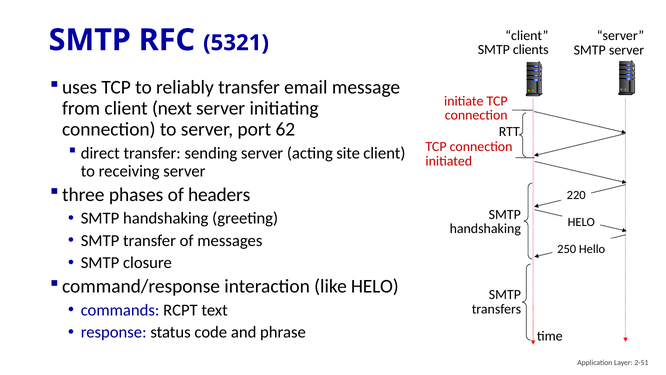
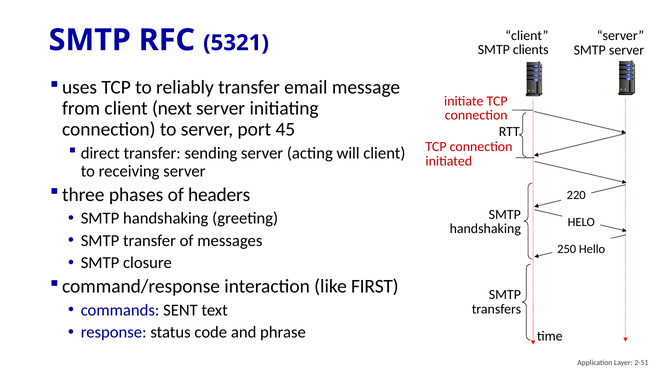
62: 62 -> 45
site: site -> will
like HELO: HELO -> FIRST
RCPT: RCPT -> SENT
